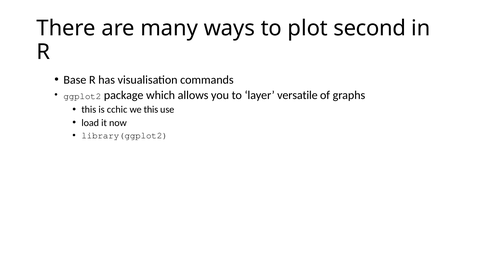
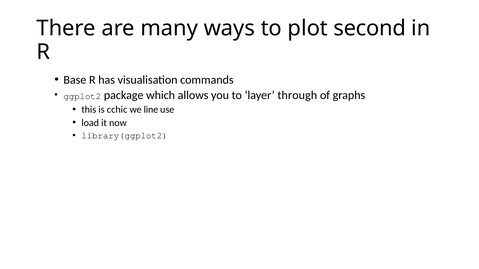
versatile: versatile -> through
we this: this -> line
